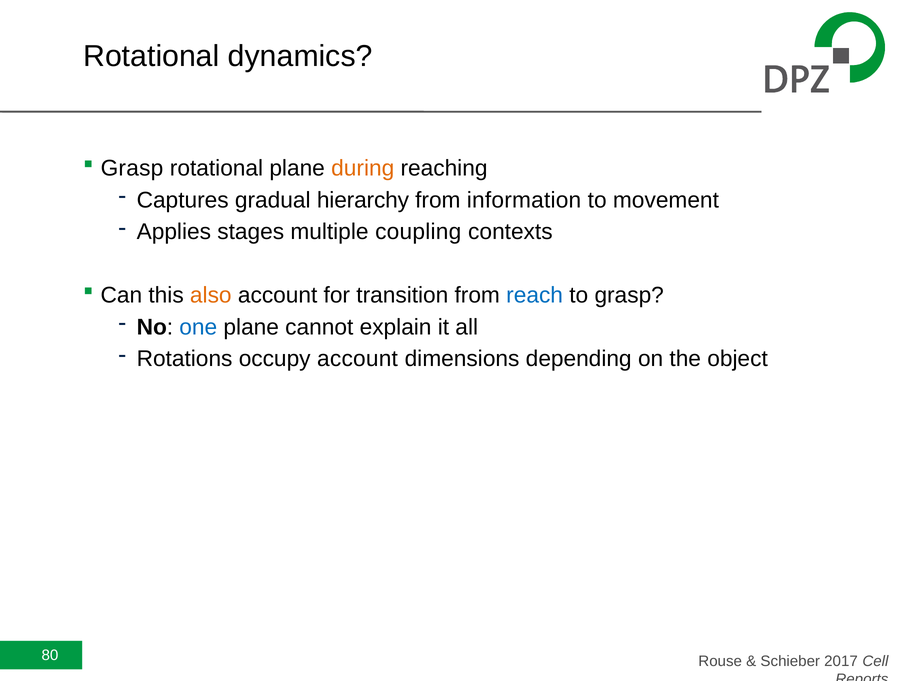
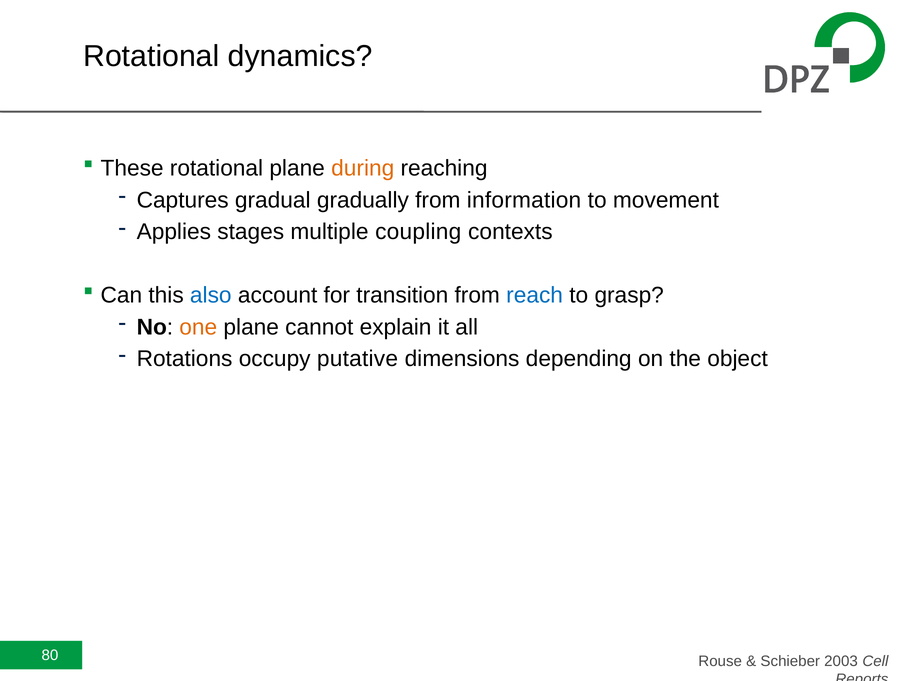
Grasp at (132, 168): Grasp -> These
hierarchy: hierarchy -> gradually
also colour: orange -> blue
one colour: blue -> orange
occupy account: account -> putative
2017: 2017 -> 2003
